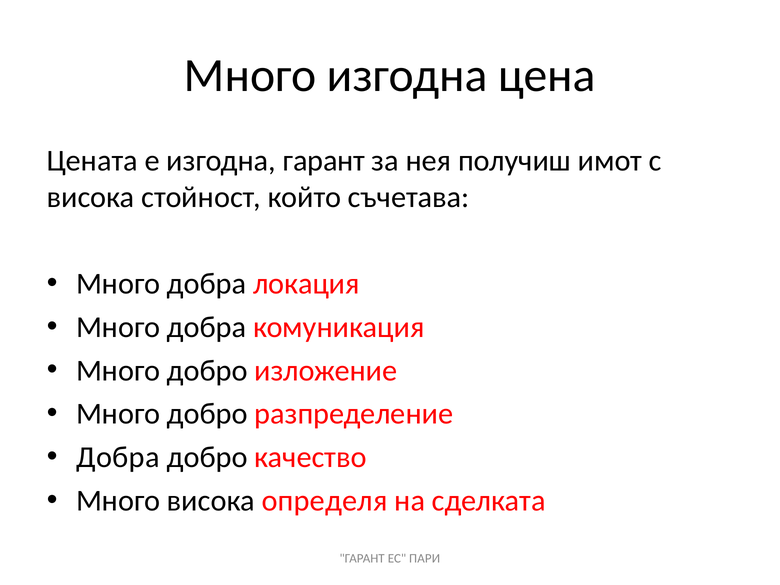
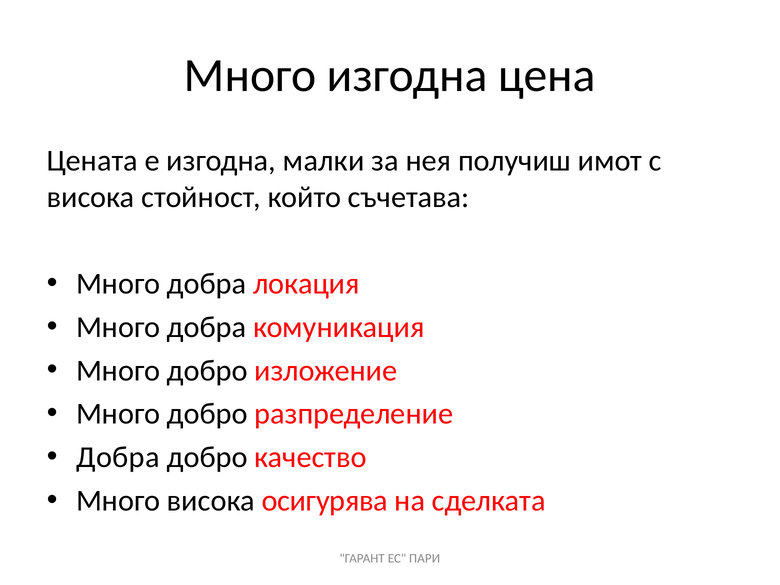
изгодна гарант: гарант -> малки
определя: определя -> осигурява
